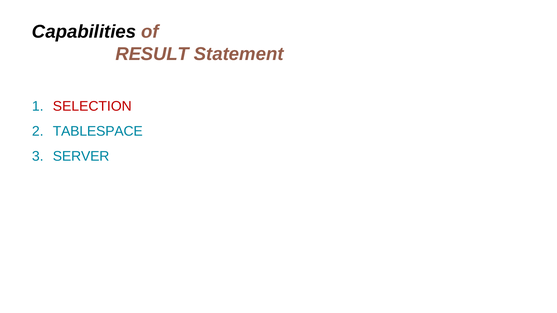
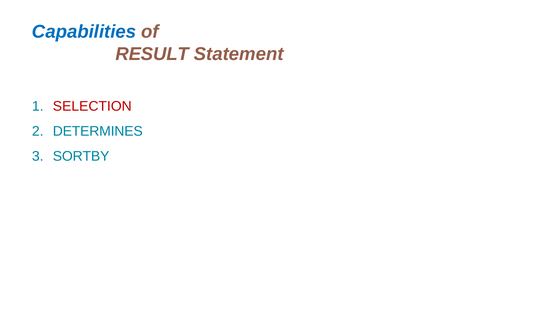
Capabilities colour: black -> blue
TABLESPACE: TABLESPACE -> DETERMINES
SERVER: SERVER -> SORTBY
